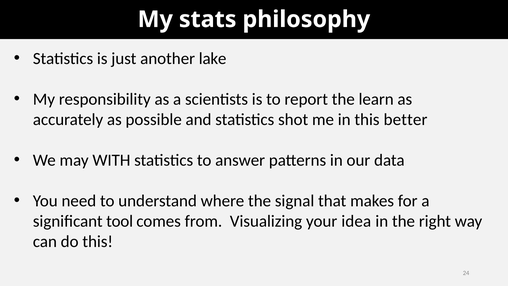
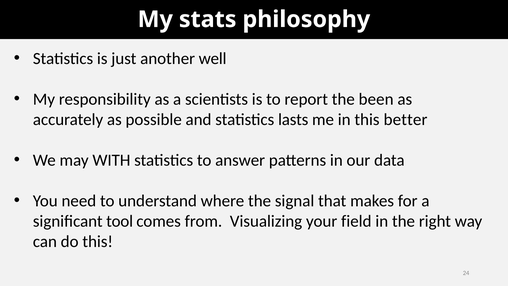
lake: lake -> well
learn: learn -> been
shot: shot -> lasts
idea: idea -> field
